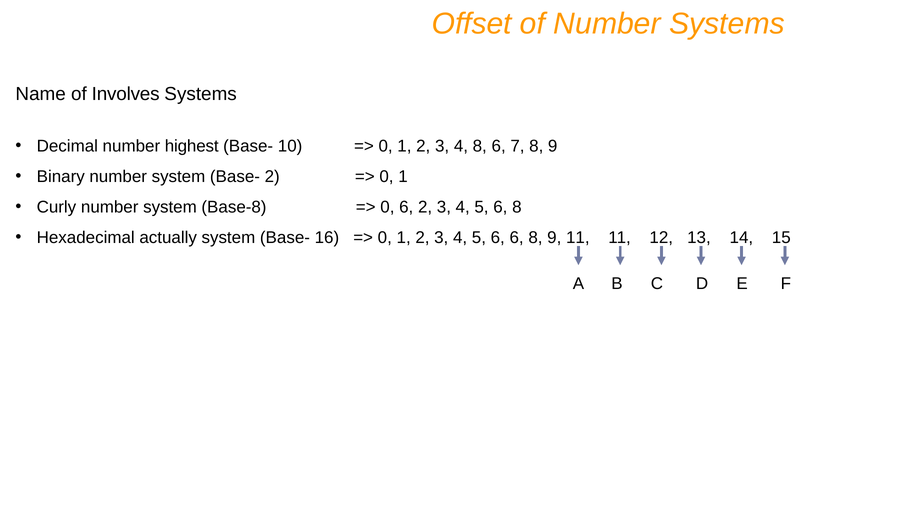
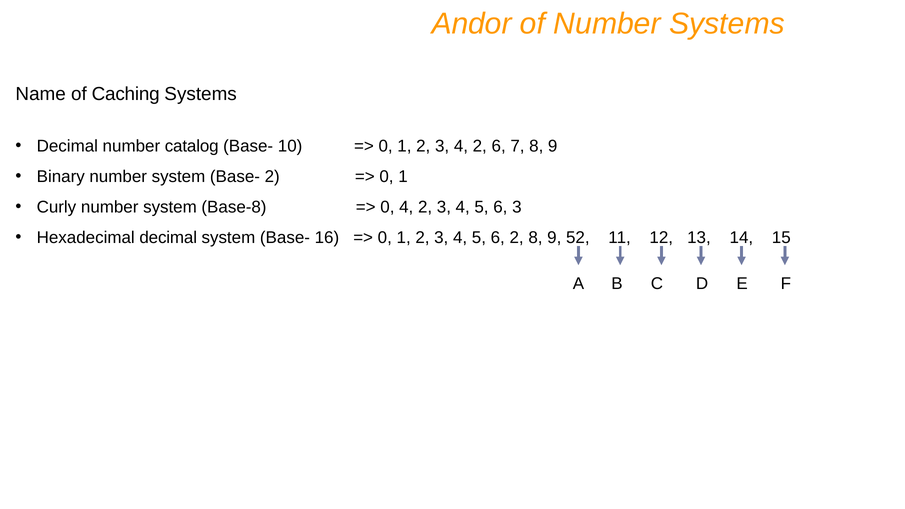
Offset: Offset -> Andor
Involves: Involves -> Caching
highest: highest -> catalog
3 4 8: 8 -> 2
0 6: 6 -> 4
5 6 8: 8 -> 3
Hexadecimal actually: actually -> decimal
6 6: 6 -> 2
9 11: 11 -> 52
